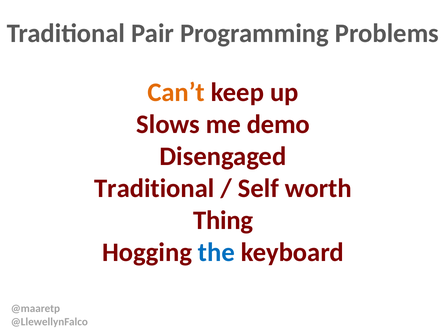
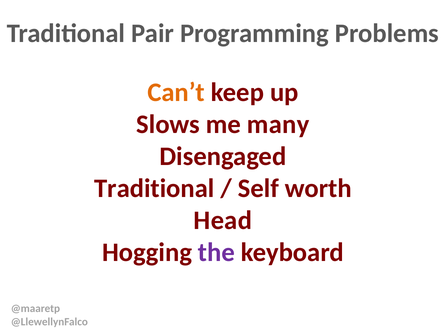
demo: demo -> many
Thing: Thing -> Head
the colour: blue -> purple
